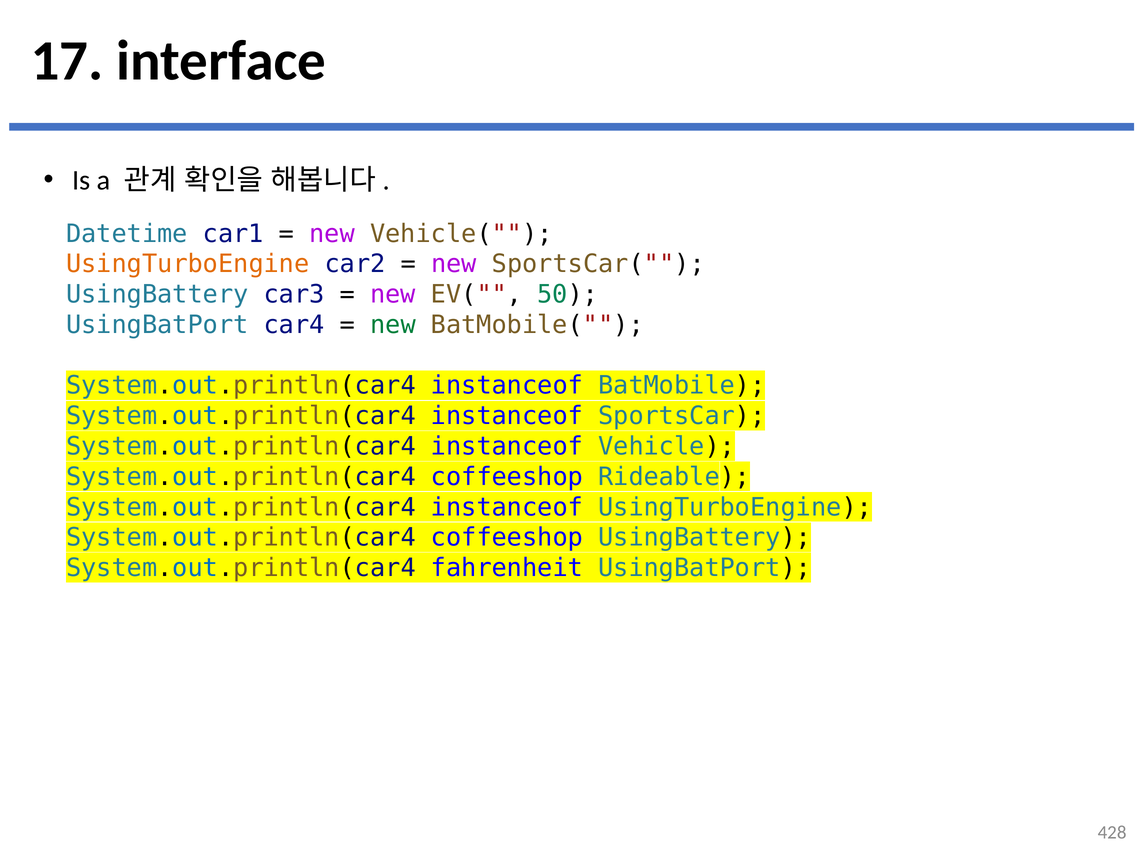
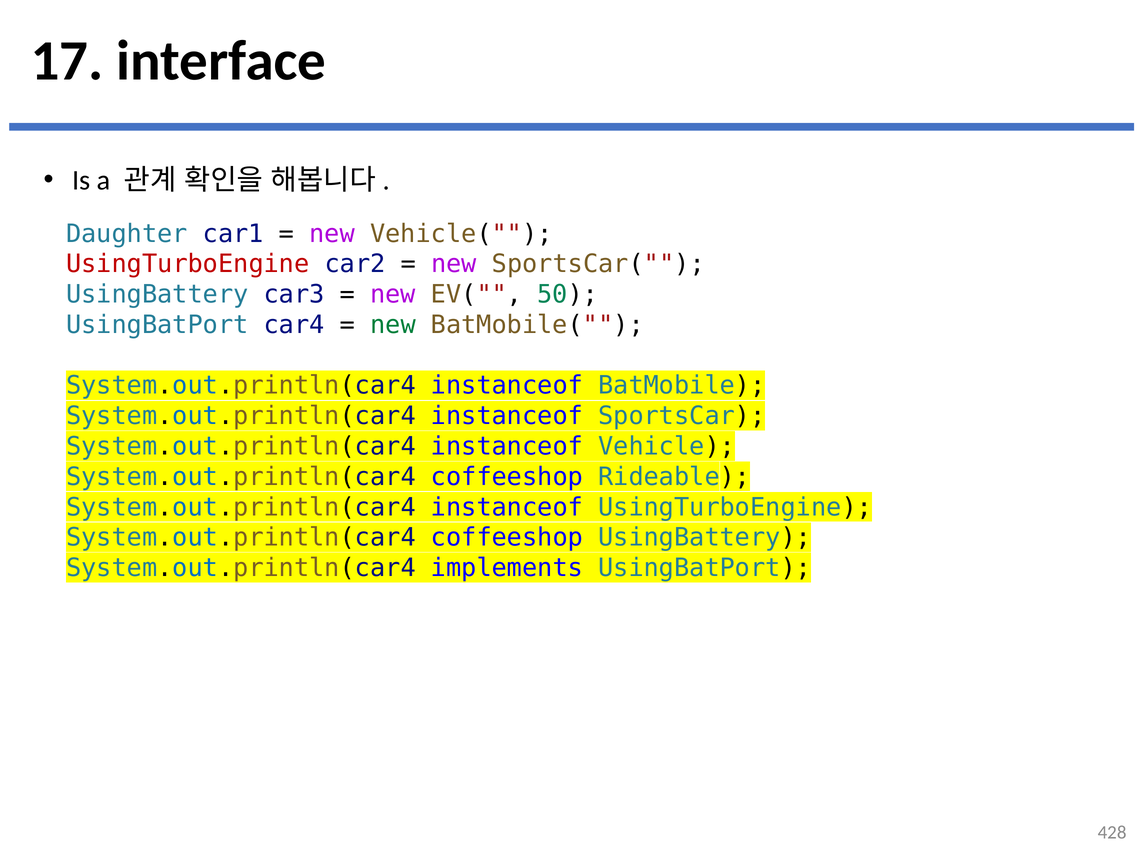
Datetime: Datetime -> Daughter
UsingTurboEngine at (188, 264) colour: orange -> red
fahrenheit: fahrenheit -> implements
